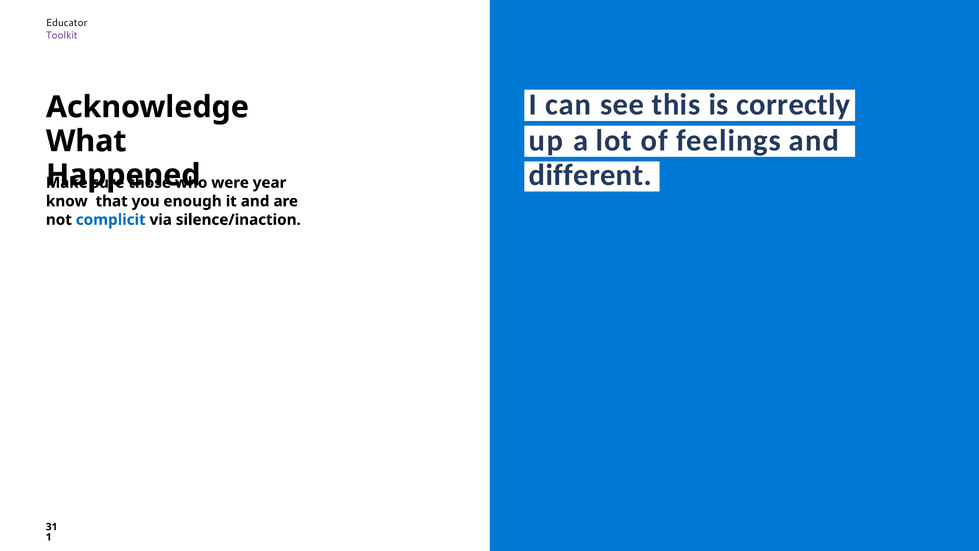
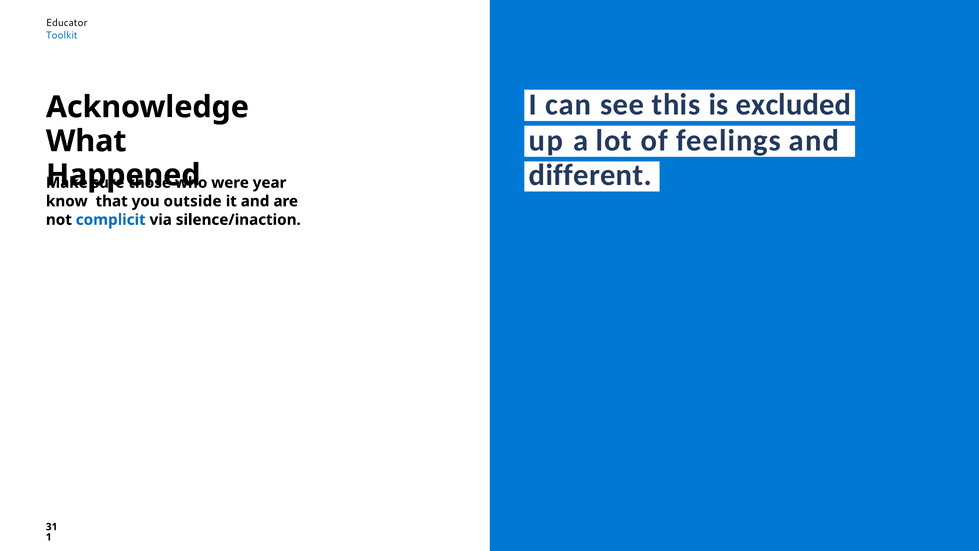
Toolkit colour: purple -> blue
correctly: correctly -> excluded
enough: enough -> outside
